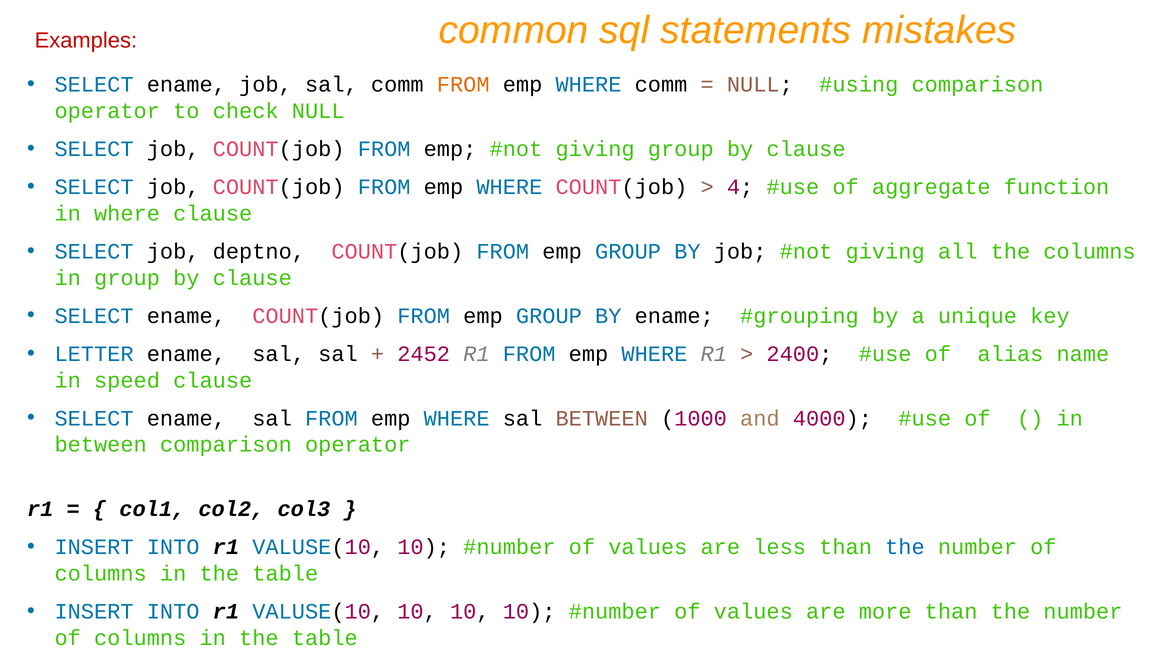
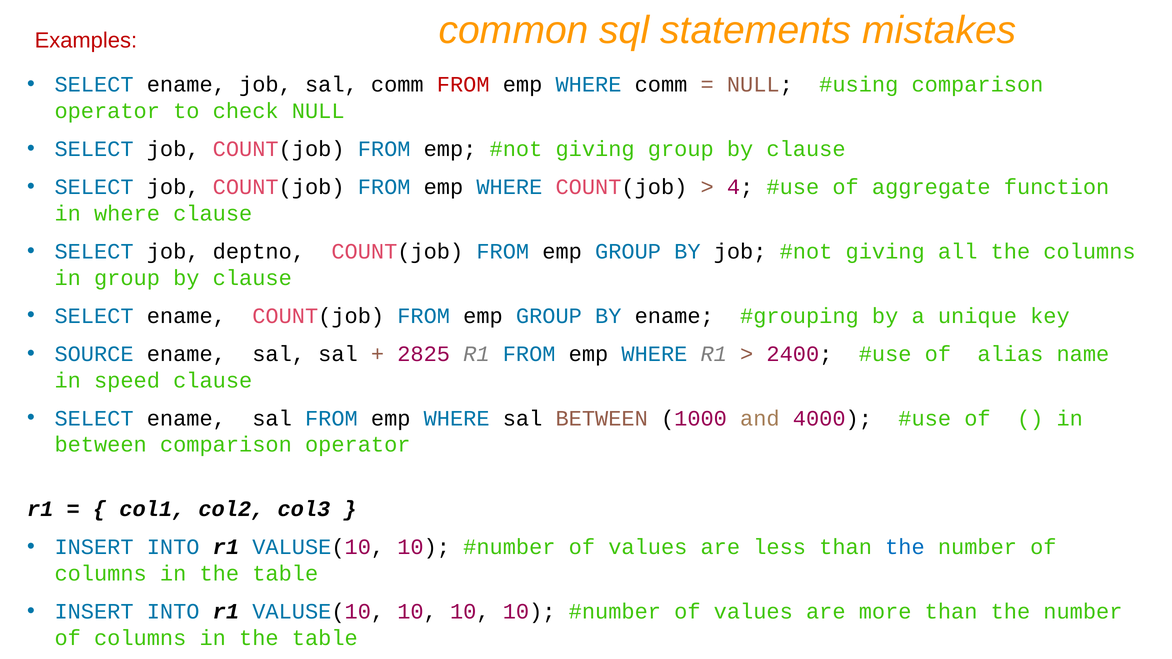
FROM at (463, 85) colour: orange -> red
LETTER: LETTER -> SOURCE
2452: 2452 -> 2825
